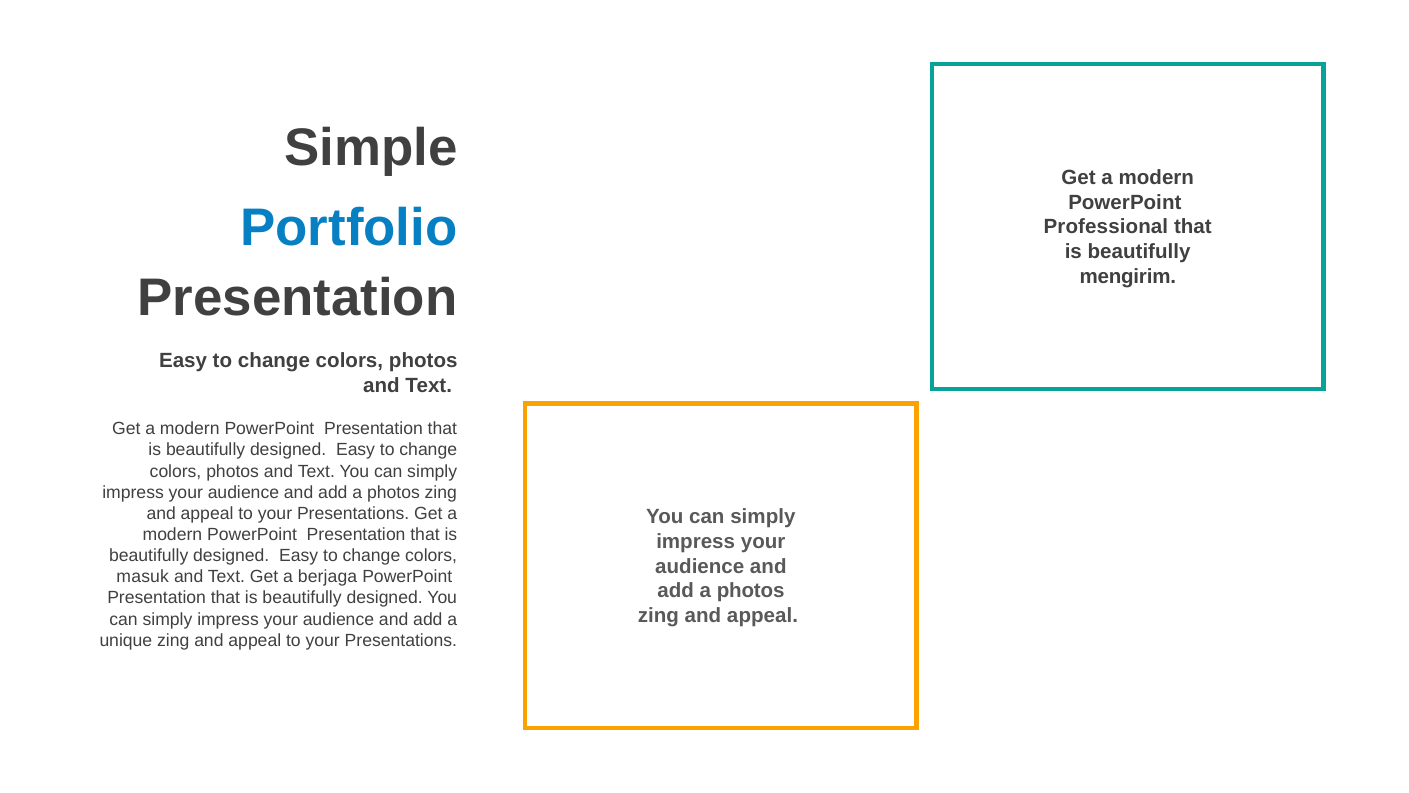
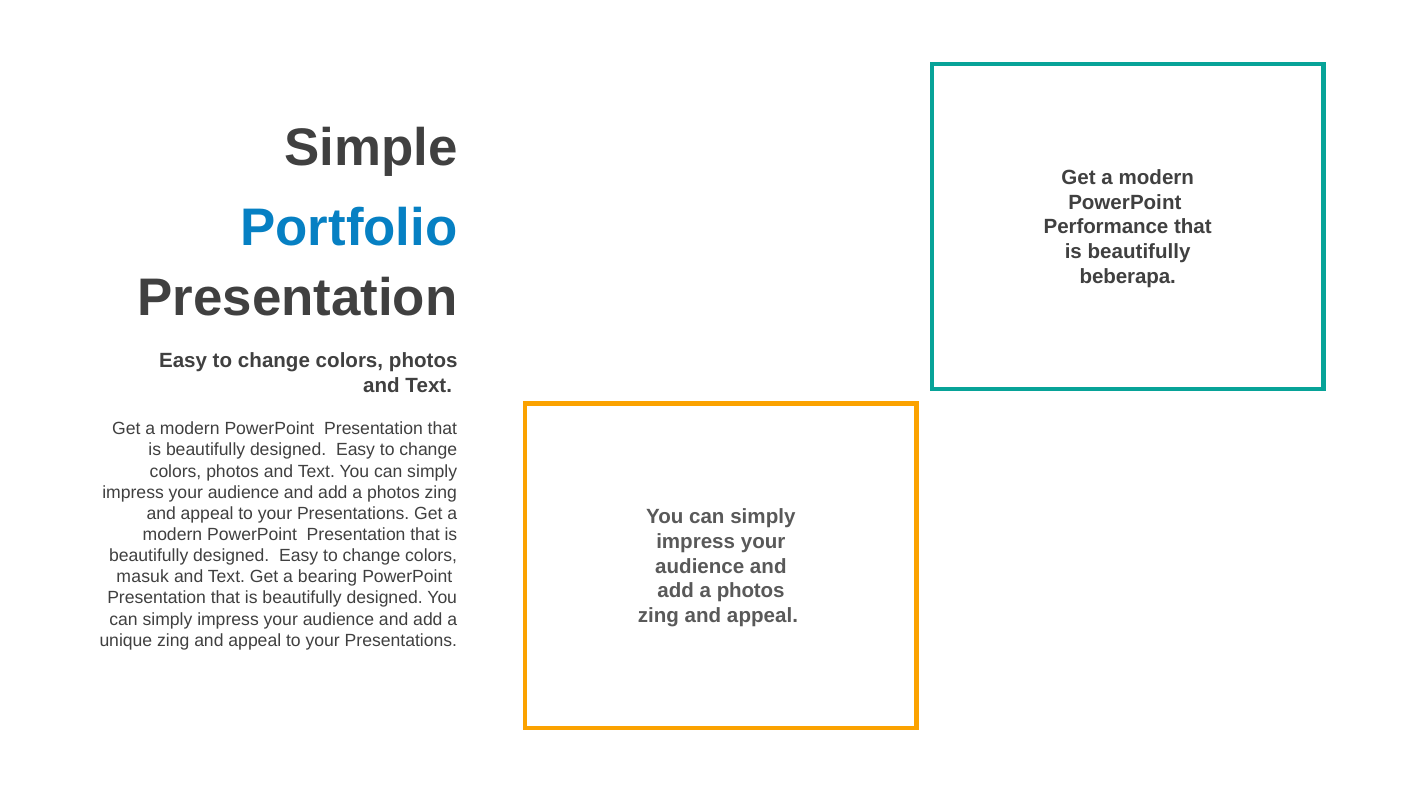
Professional: Professional -> Performance
mengirim: mengirim -> beberapa
berjaga: berjaga -> bearing
